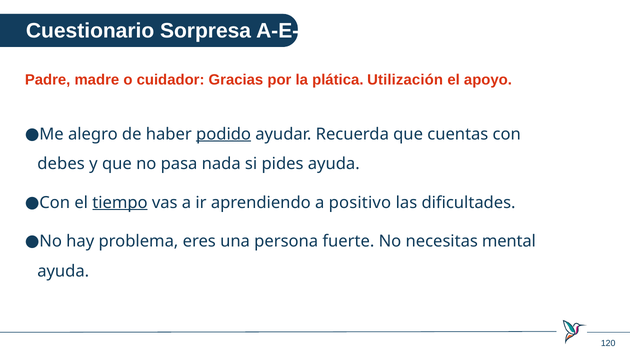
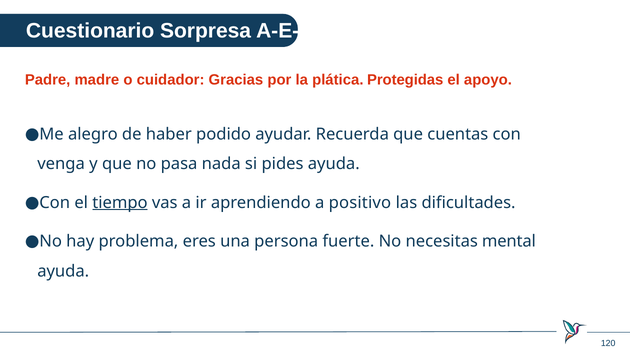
Utilización: Utilización -> Protegidas
podido underline: present -> none
debes: debes -> venga
